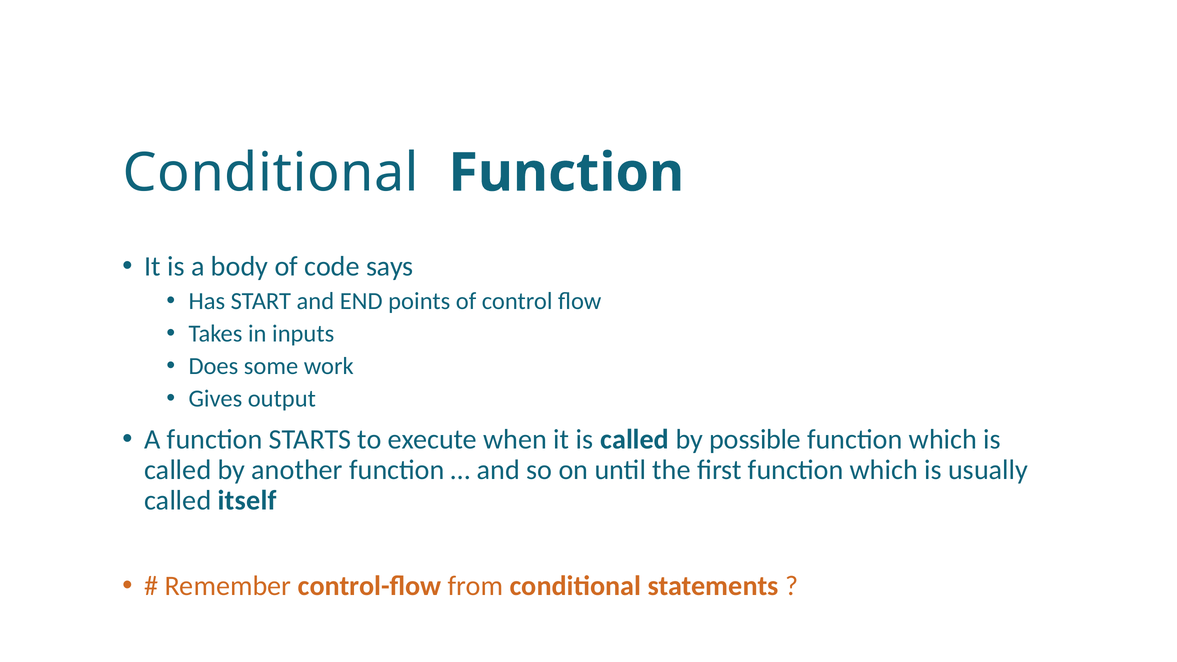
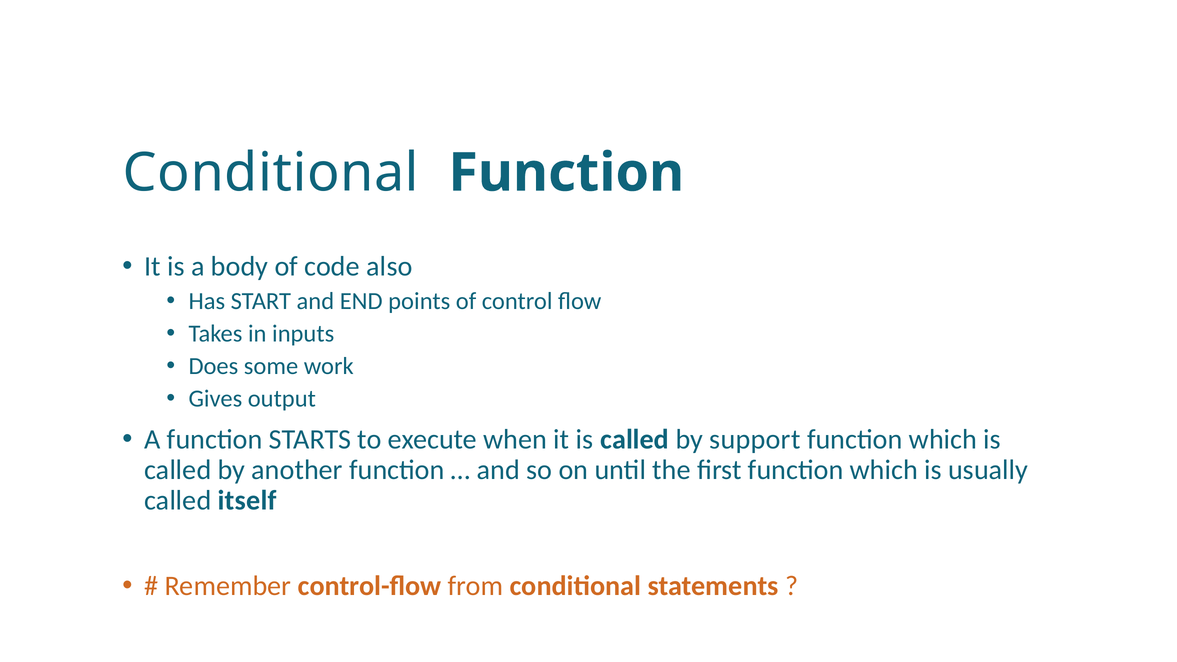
says: says -> also
possible: possible -> support
